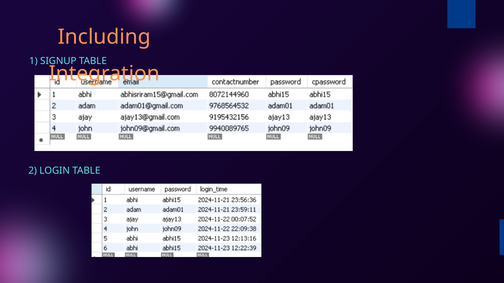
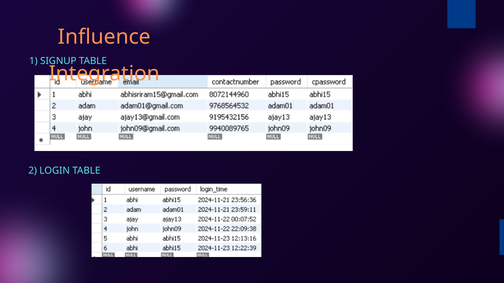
Including: Including -> Influence
